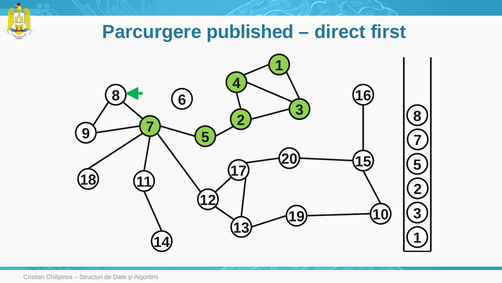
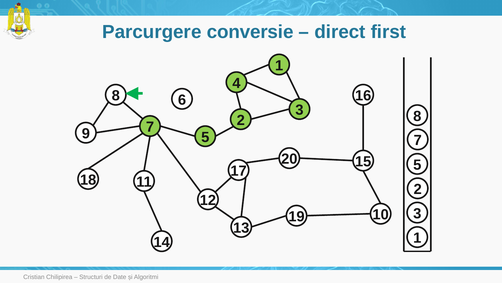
published: published -> conversie
